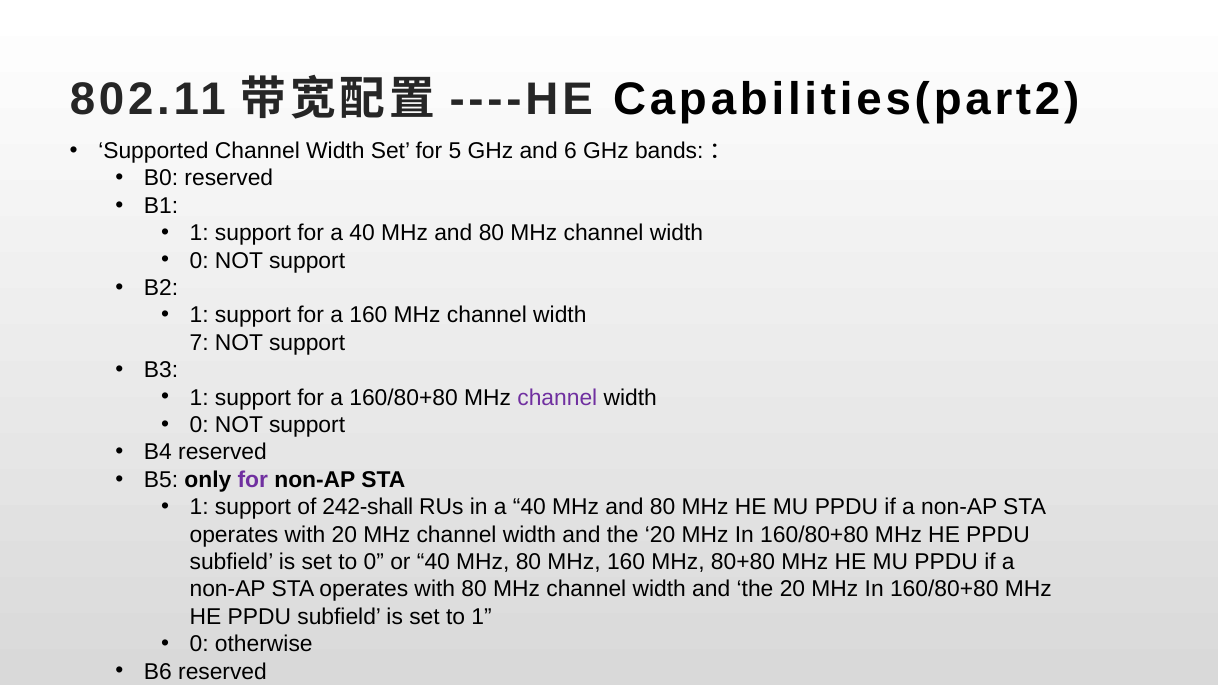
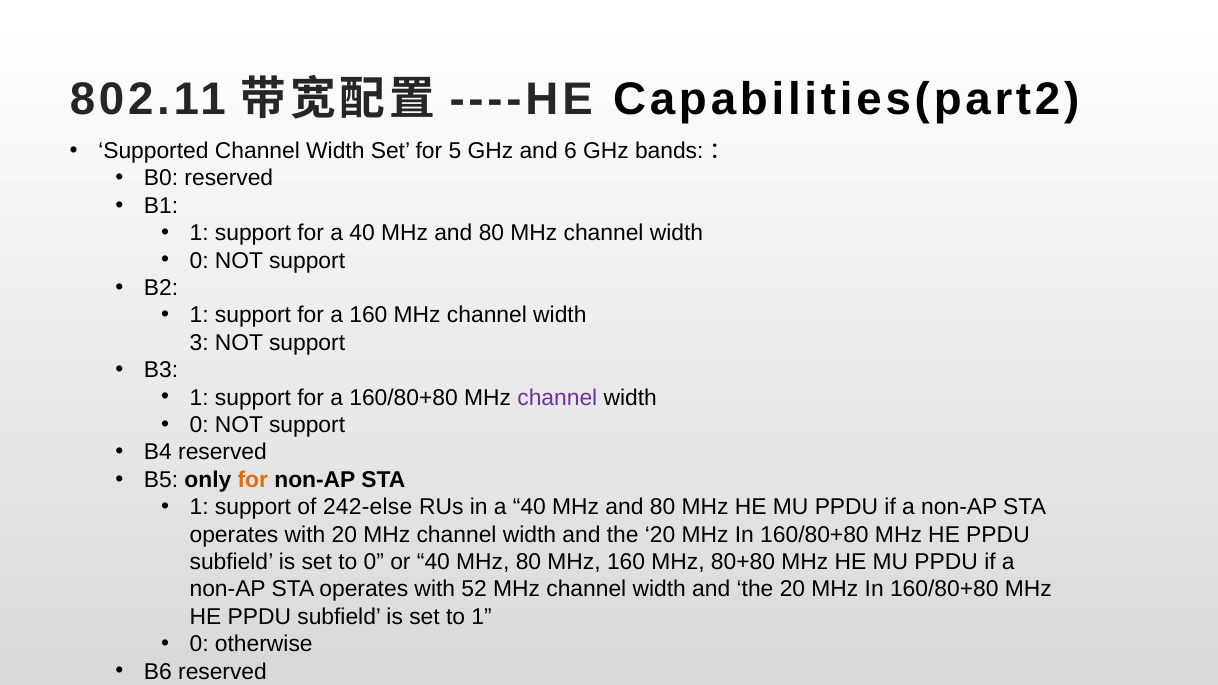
7: 7 -> 3
for at (253, 480) colour: purple -> orange
242-shall: 242-shall -> 242-else
with 80: 80 -> 52
